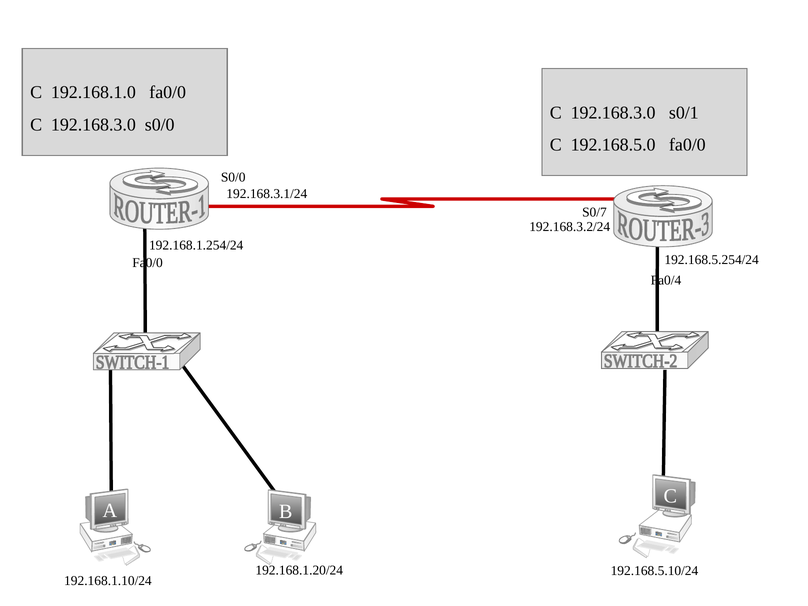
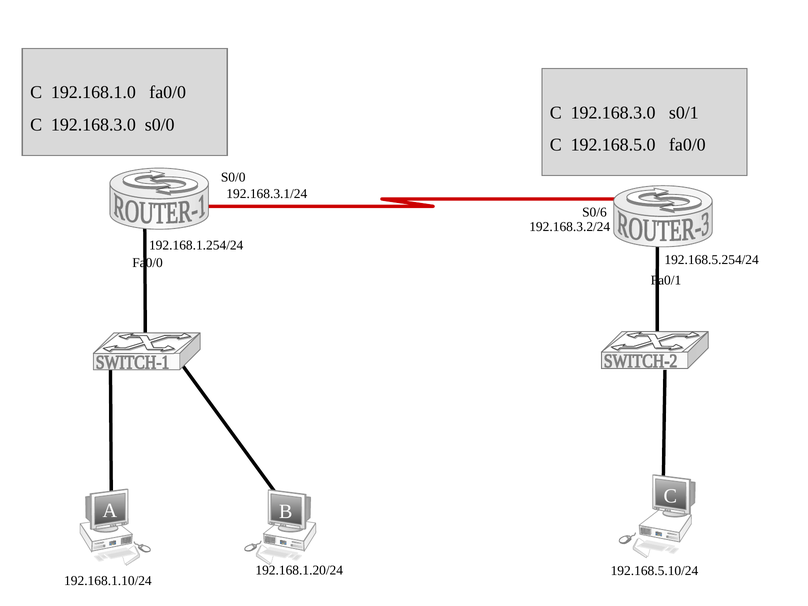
S0/7: S0/7 -> S0/6
Fa0/4: Fa0/4 -> Fa0/1
